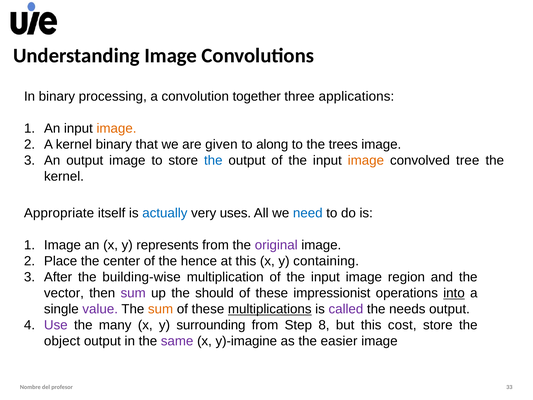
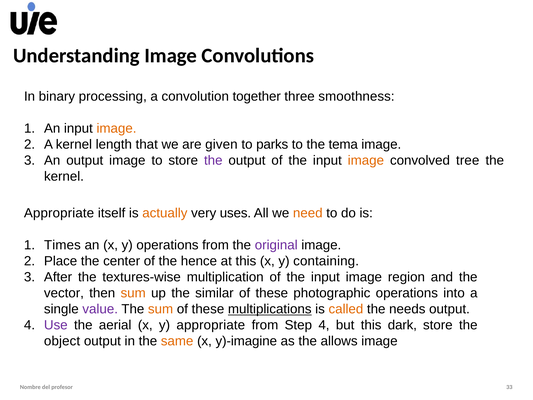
applications: applications -> smoothness
kernel binary: binary -> length
along: along -> parks
trees: trees -> tema
the at (213, 160) colour: blue -> purple
actually colour: blue -> orange
need colour: blue -> orange
1 Image: Image -> Times
y represents: represents -> operations
building-wise: building-wise -> textures-wise
sum at (133, 293) colour: purple -> orange
should: should -> similar
impressionist: impressionist -> photographic
into underline: present -> none
called colour: purple -> orange
many: many -> aerial
y surrounding: surrounding -> appropriate
Step 8: 8 -> 4
cost: cost -> dark
same colour: purple -> orange
easier: easier -> allows
